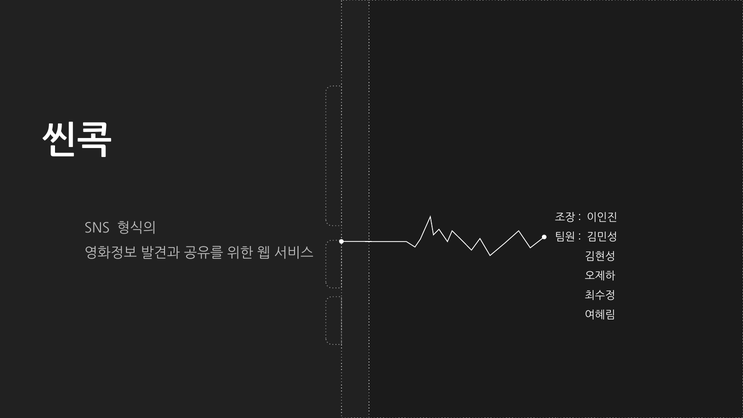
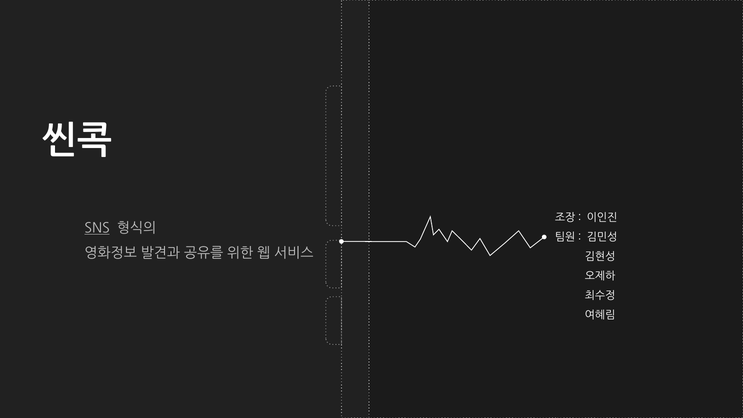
SNS underline: none -> present
